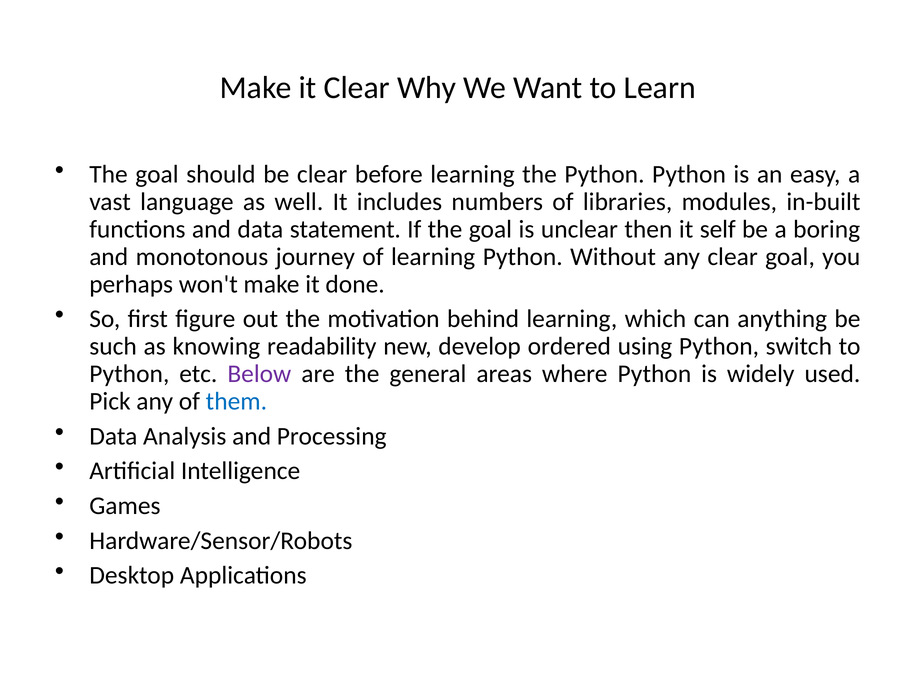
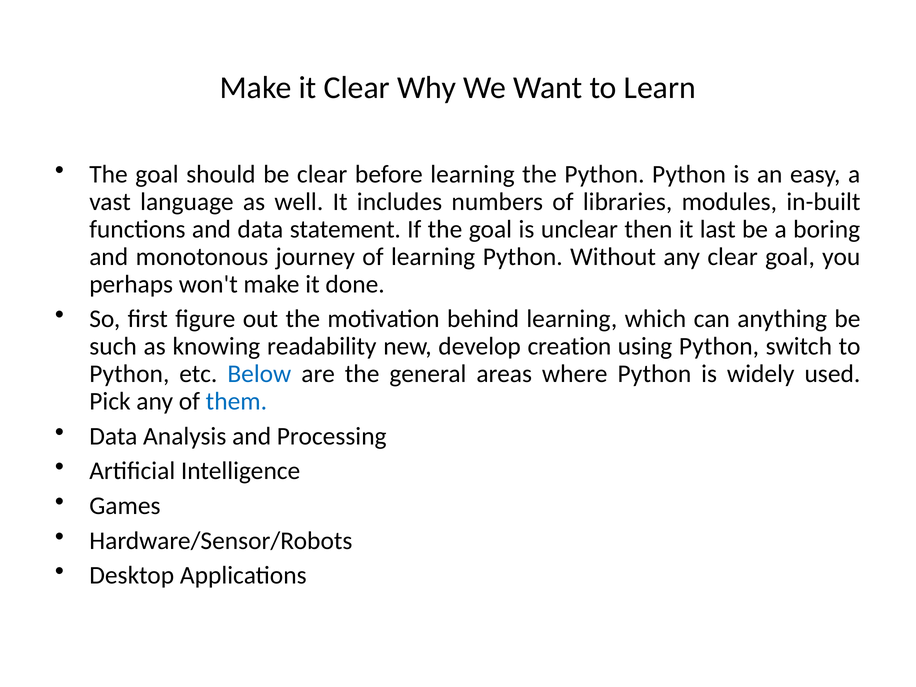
self: self -> last
ordered: ordered -> creation
Below colour: purple -> blue
